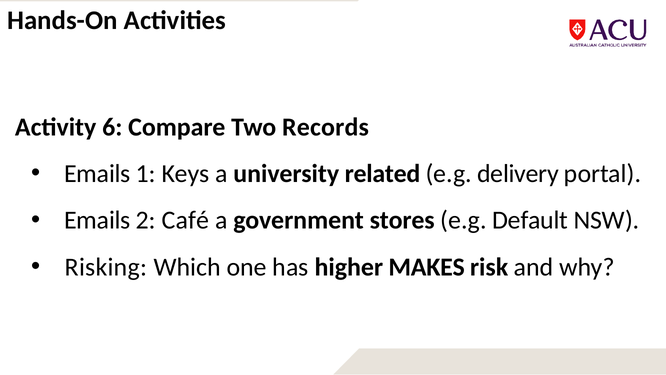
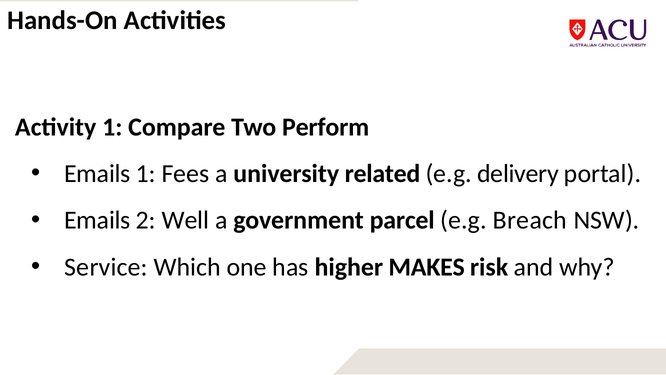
Activity 6: 6 -> 1
Records: Records -> Perform
Keys: Keys -> Fees
Café: Café -> Well
stores: stores -> parcel
Default: Default -> Breach
Risking: Risking -> Service
